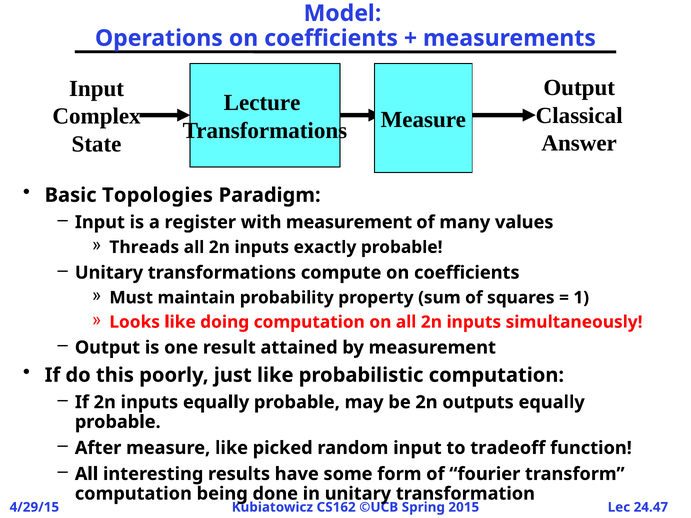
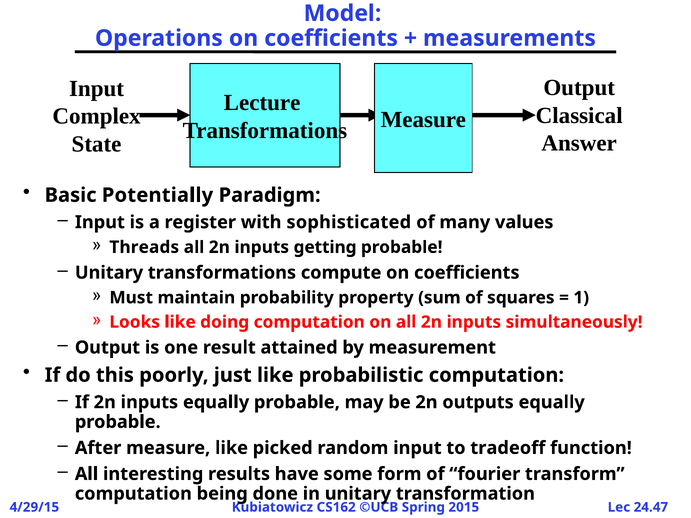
Topologies: Topologies -> Potentially
with measurement: measurement -> sophisticated
exactly: exactly -> getting
